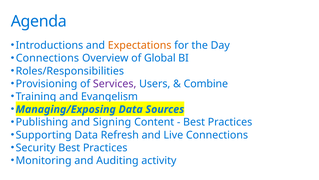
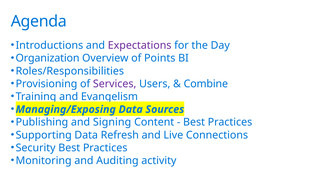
Expectations colour: orange -> purple
Connections at (47, 58): Connections -> Organization
Global: Global -> Points
